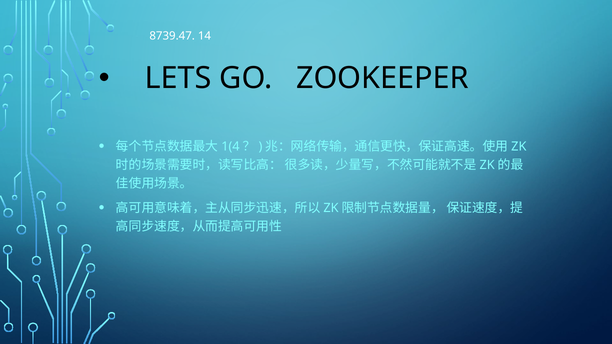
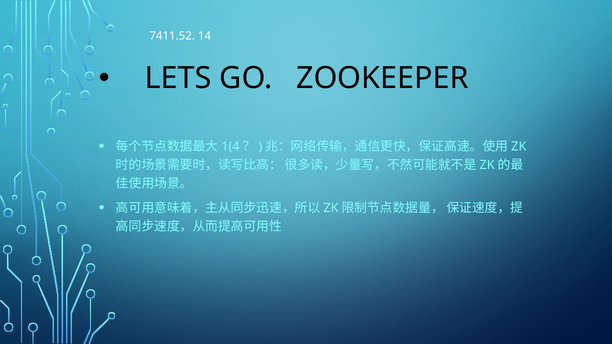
8739.47: 8739.47 -> 7411.52
